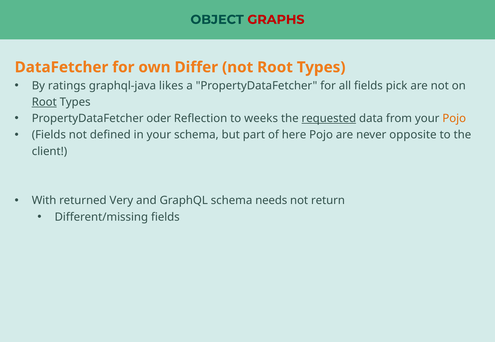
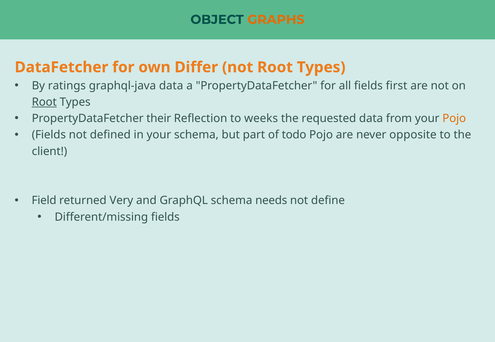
GRAPHS colour: red -> orange
graphql-java likes: likes -> data
pick: pick -> first
oder: oder -> their
requested underline: present -> none
here: here -> todo
With: With -> Field
return: return -> define
